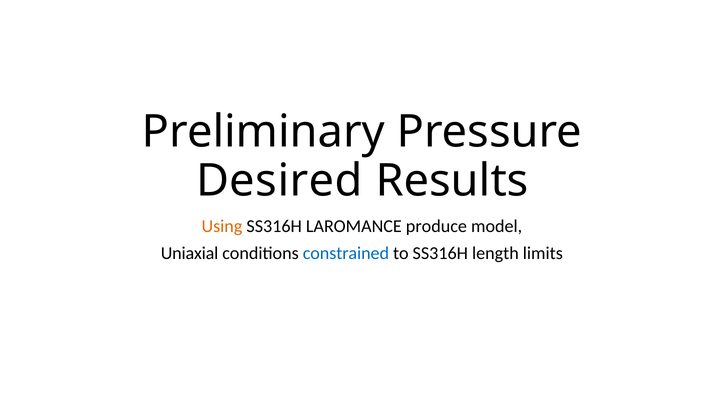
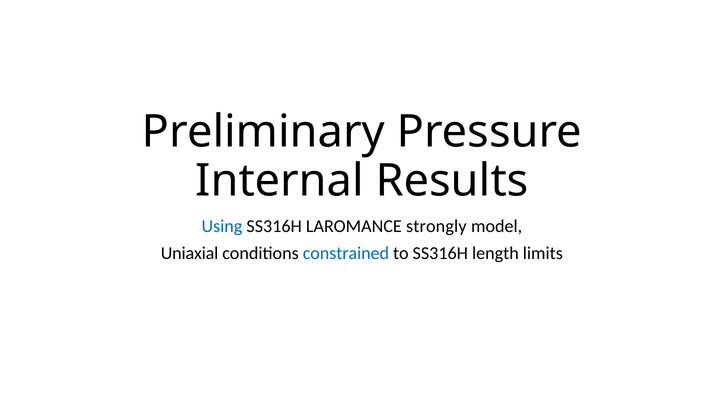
Desired: Desired -> Internal
Using colour: orange -> blue
produce: produce -> strongly
